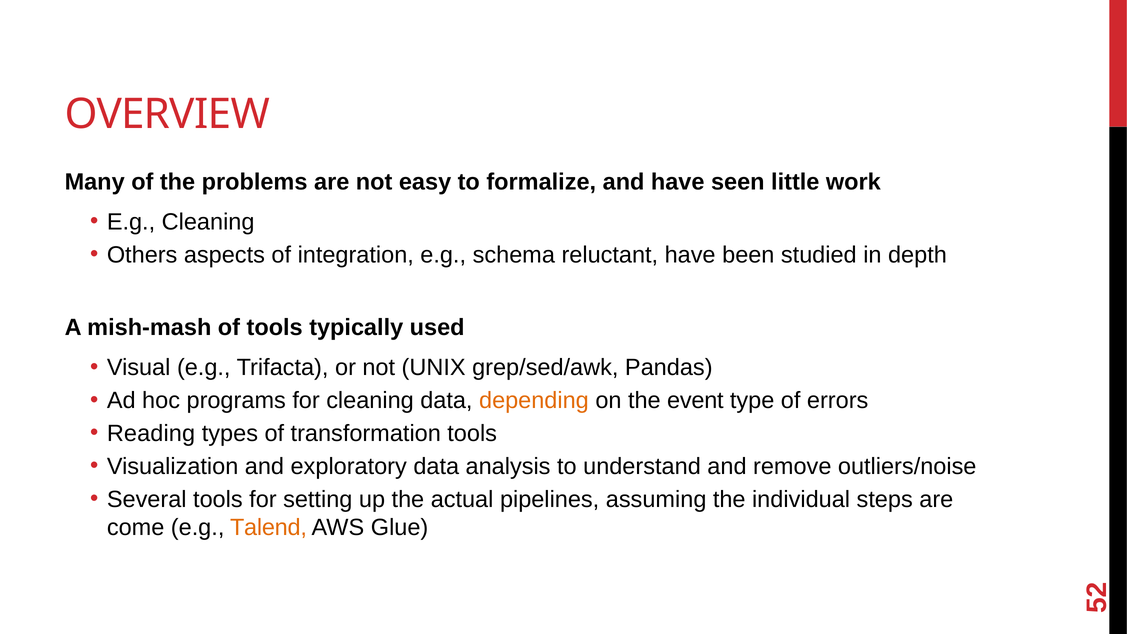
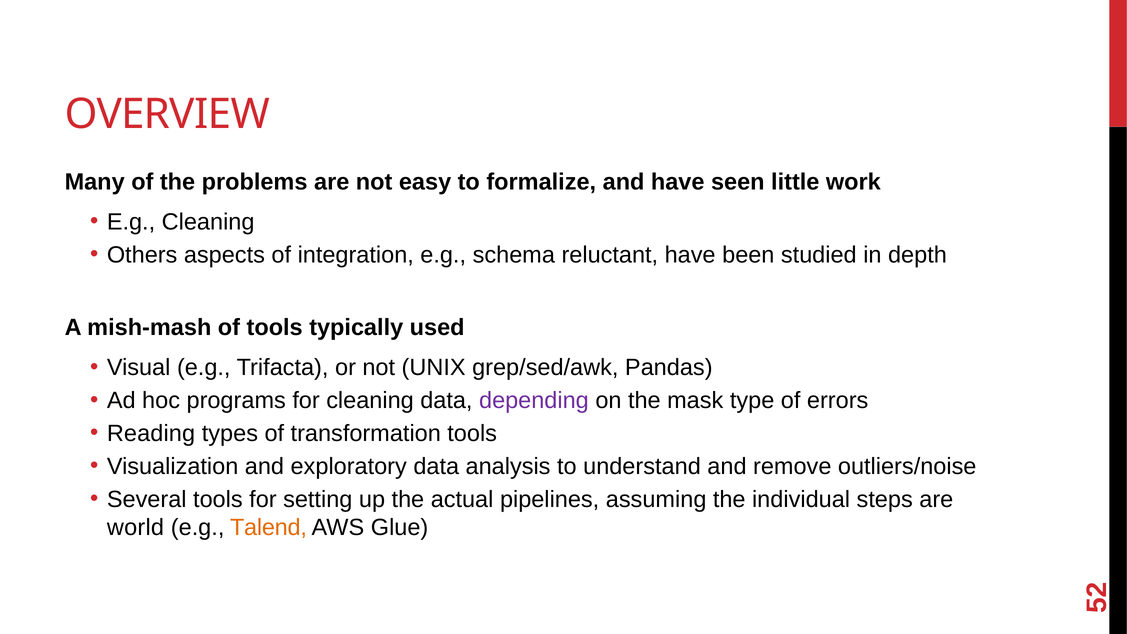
depending colour: orange -> purple
event: event -> mask
come: come -> world
